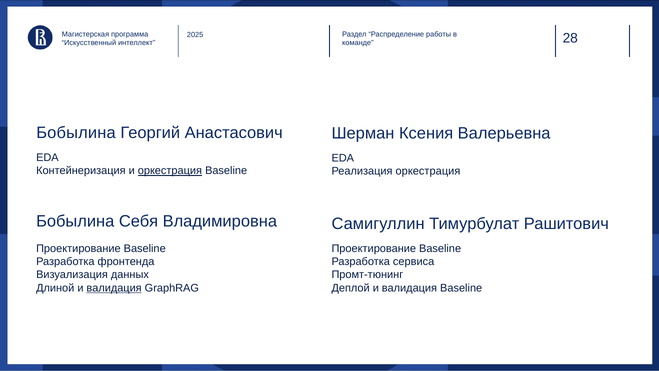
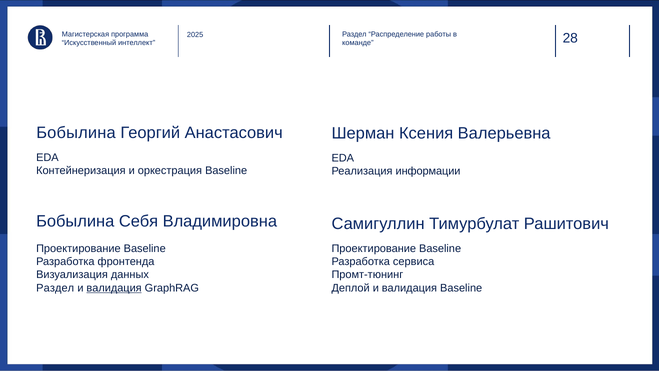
оркестрация at (170, 171) underline: present -> none
Реализация оркестрация: оркестрация -> информации
Длиной at (55, 288): Длиной -> Раздел
